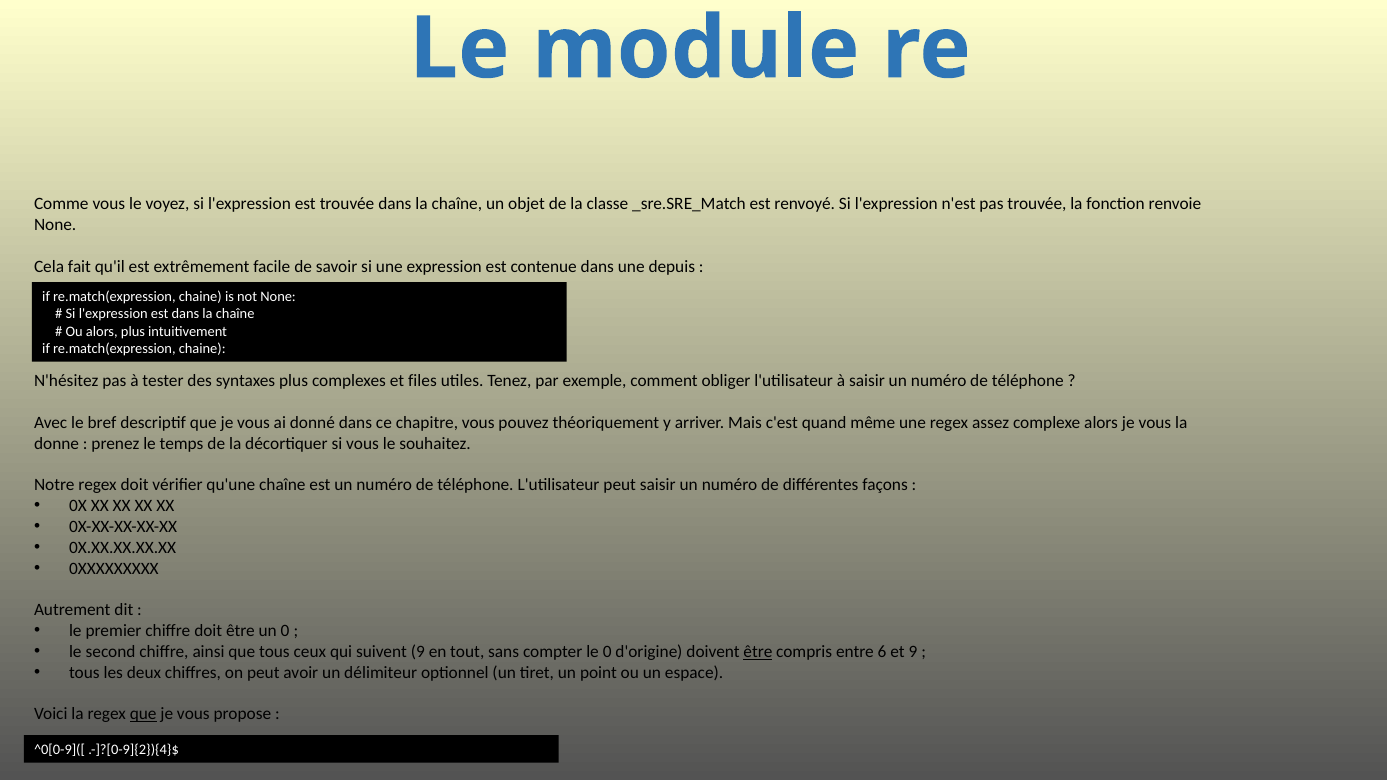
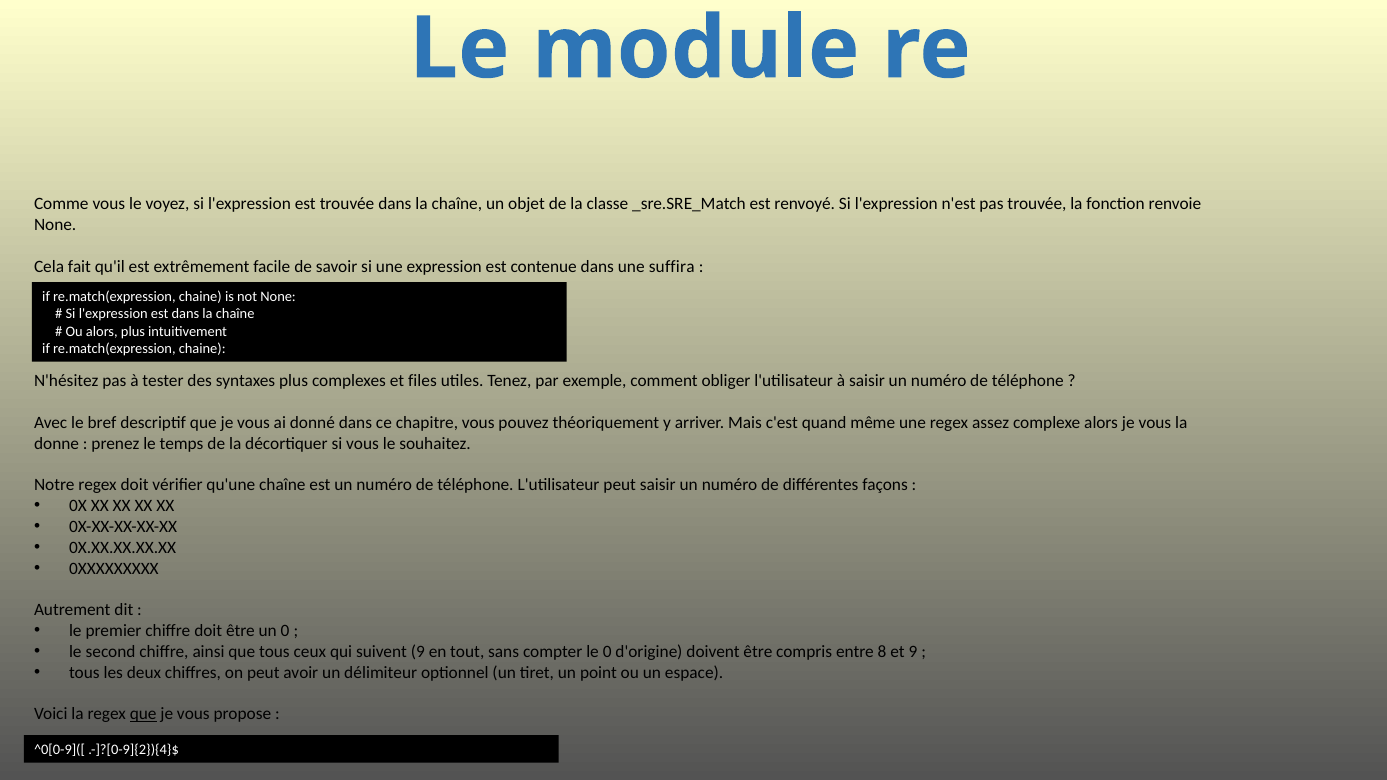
depuis: depuis -> suffira
être at (758, 652) underline: present -> none
6: 6 -> 8
